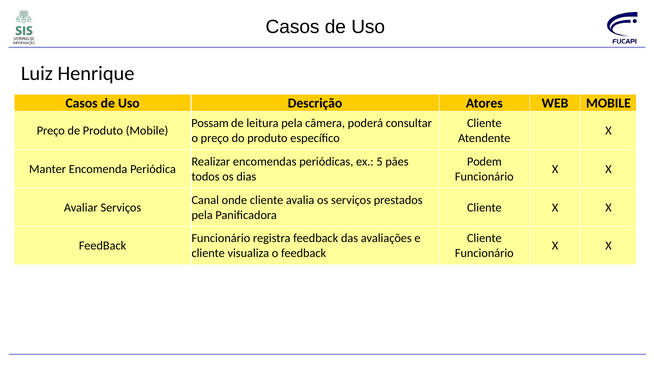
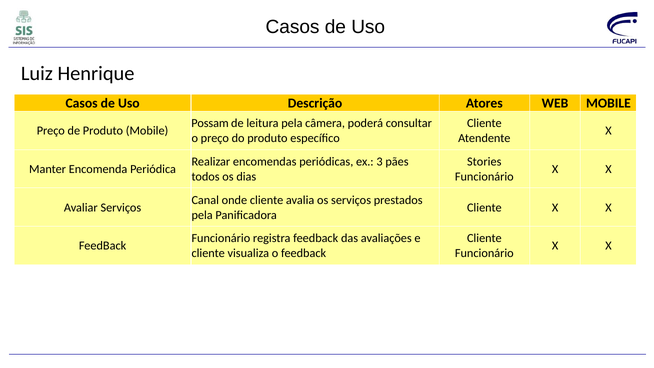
5: 5 -> 3
Podem: Podem -> Stories
